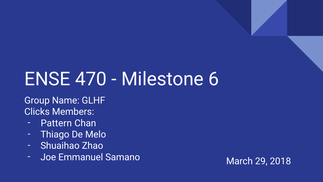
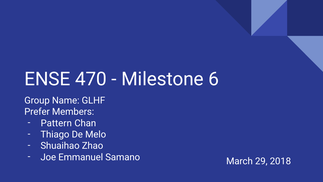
Clicks: Clicks -> Prefer
